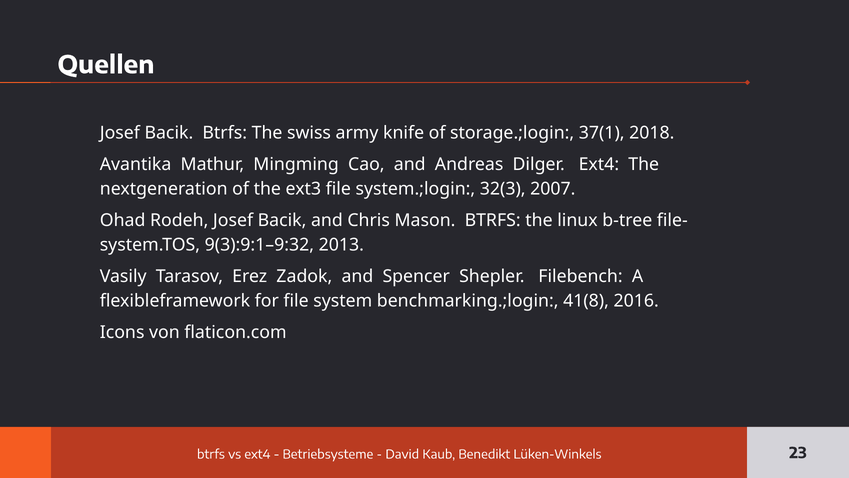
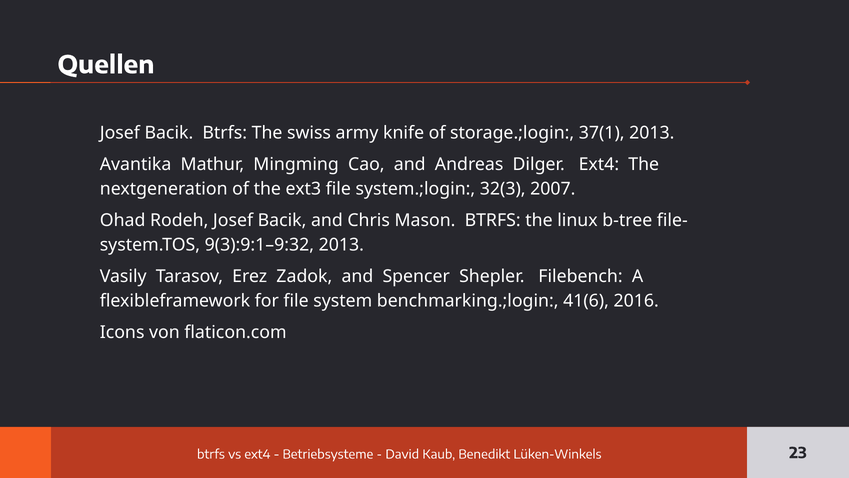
37(1 2018: 2018 -> 2013
41(8: 41(8 -> 41(6
